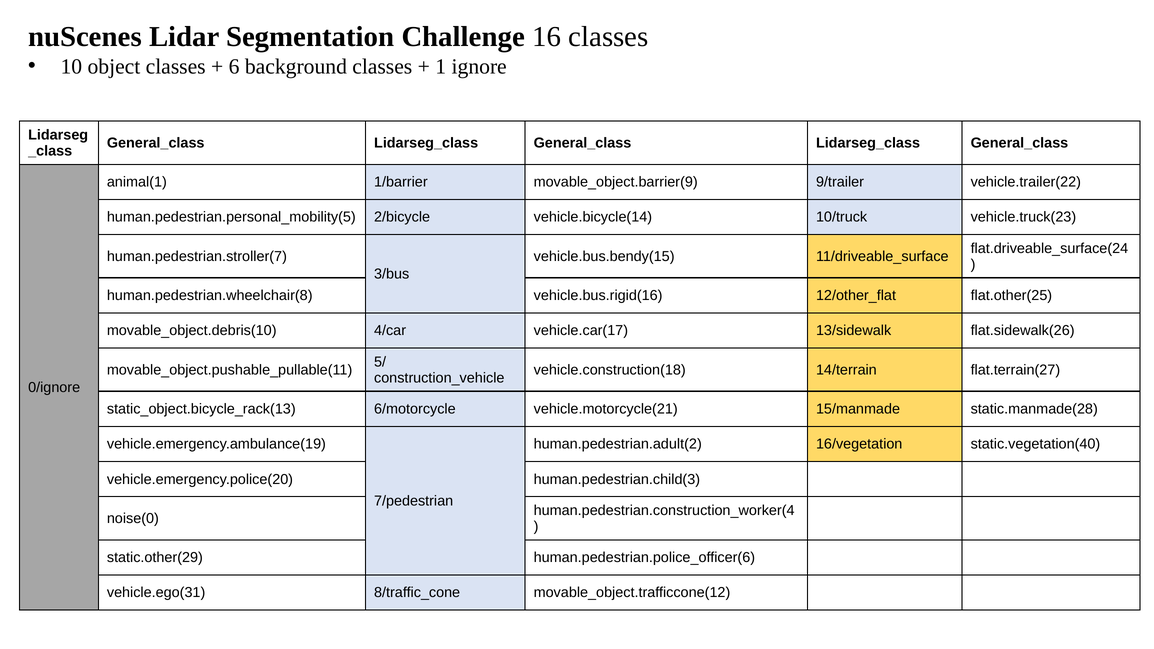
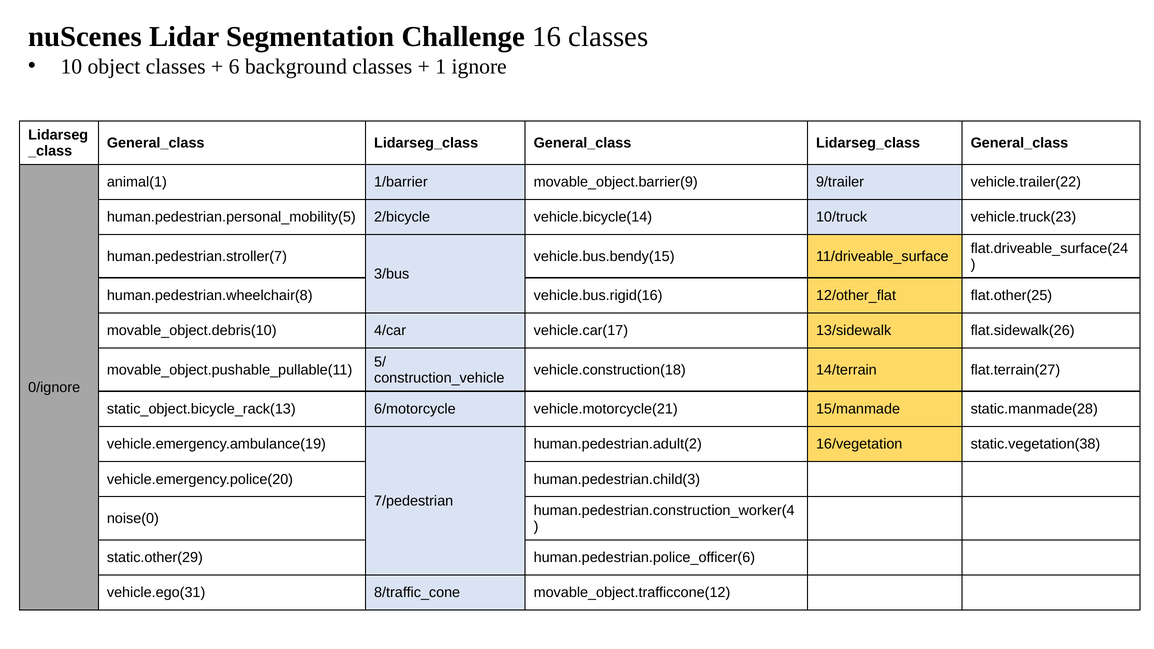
static.vegetation(40: static.vegetation(40 -> static.vegetation(38
